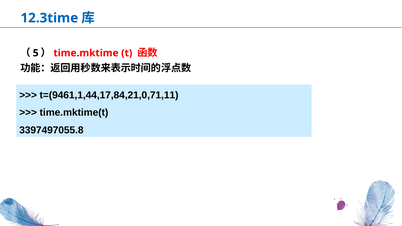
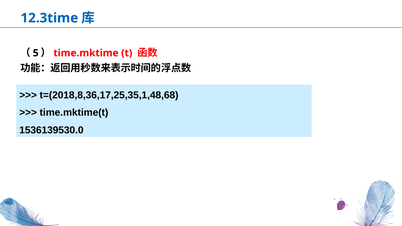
t=(9461,1,44,17,84,21,0,71,11: t=(9461,1,44,17,84,21,0,71,11 -> t=(2018,8,36,17,25,35,1,48,68
3397497055.8: 3397497055.8 -> 1536139530.0
